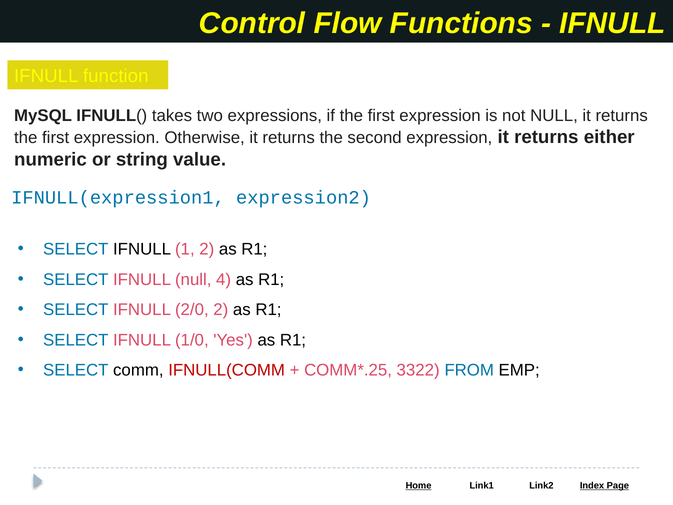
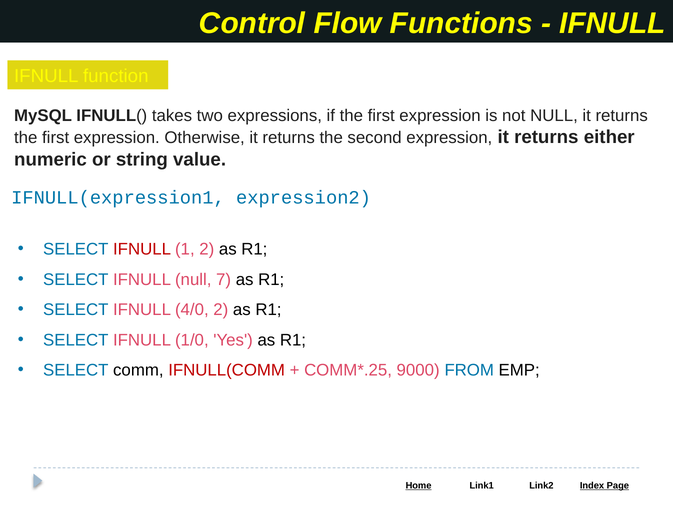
IFNULL at (142, 249) colour: black -> red
4: 4 -> 7
2/0: 2/0 -> 4/0
3322: 3322 -> 9000
